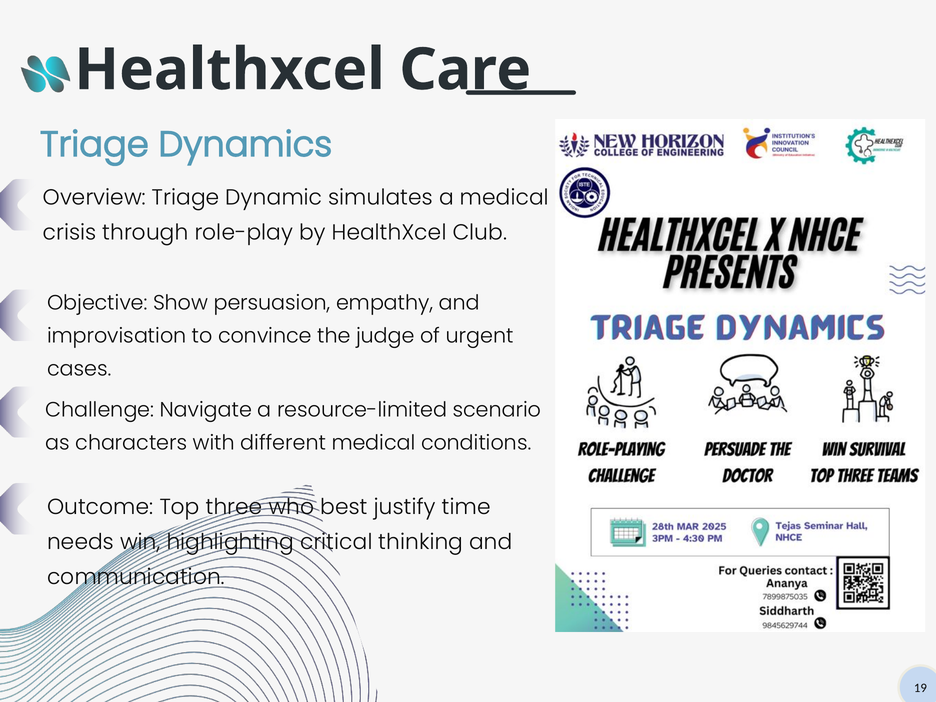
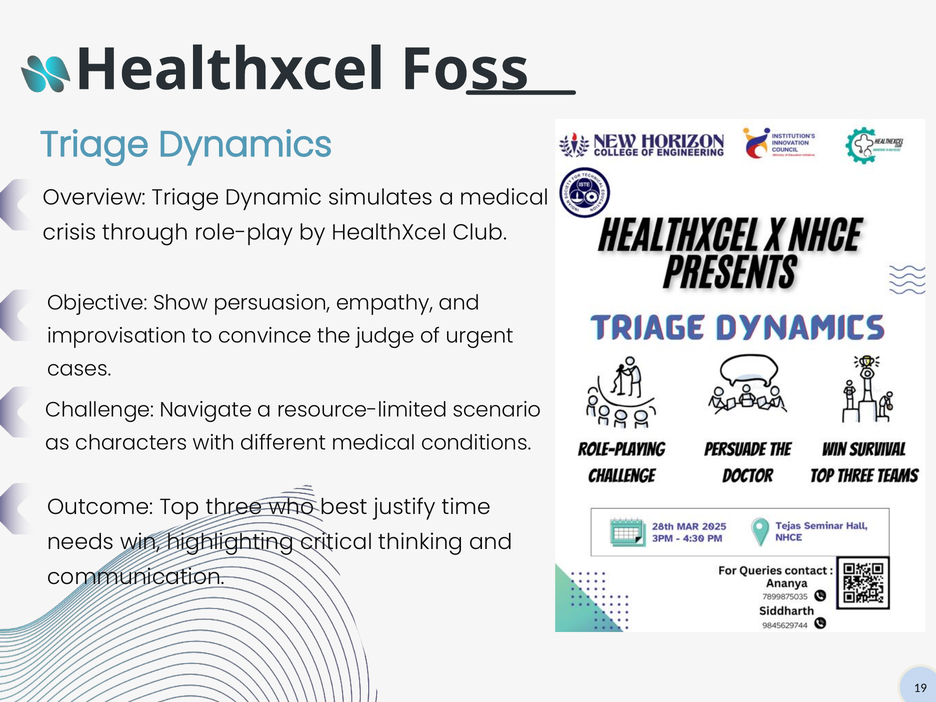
Care: Care -> Foss
